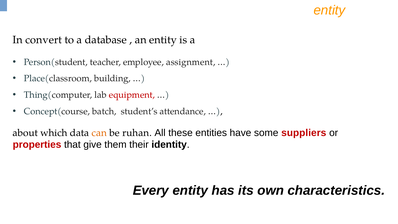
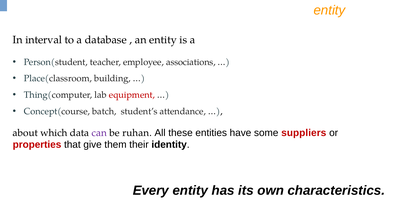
convert: convert -> interval
assignment: assignment -> associations
can colour: orange -> purple
